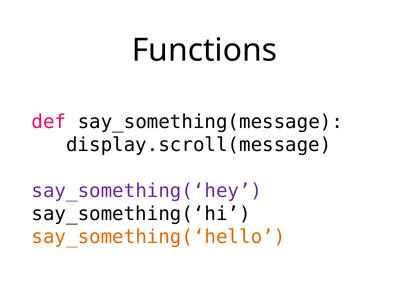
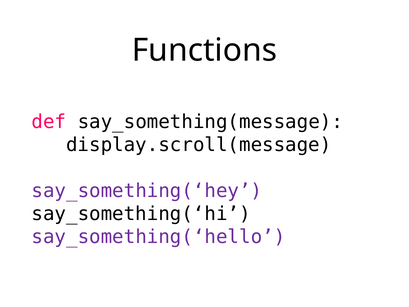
say_something(‘hello colour: orange -> purple
